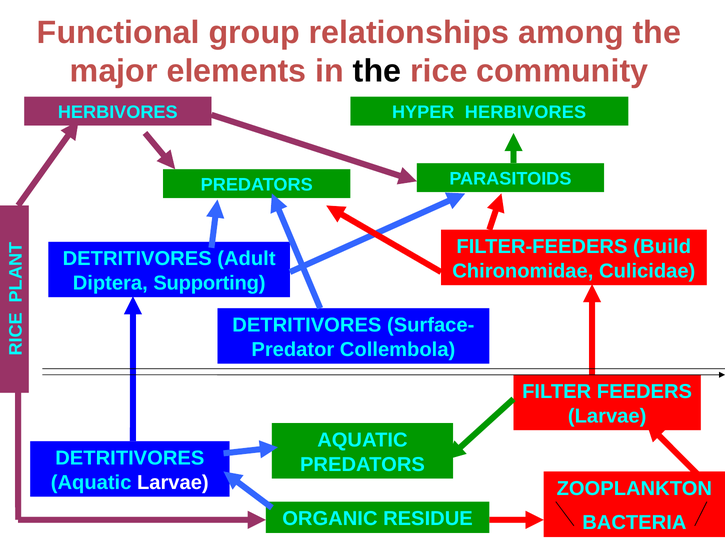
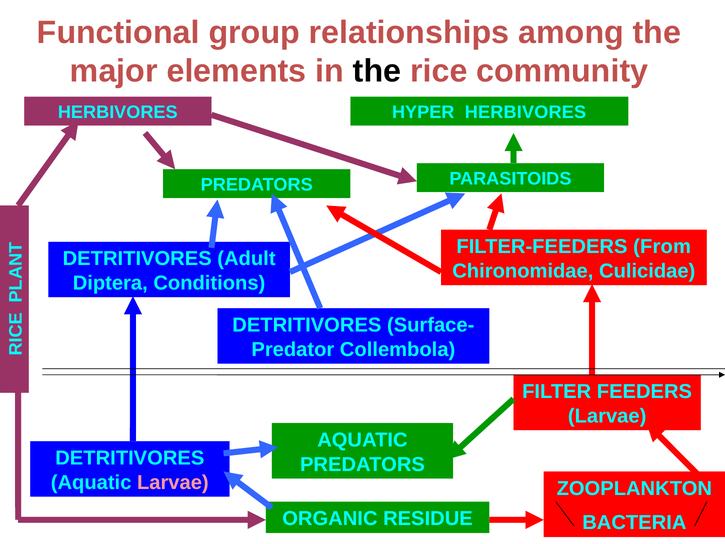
Build: Build -> From
Supporting: Supporting -> Conditions
Larvae at (173, 482) colour: white -> pink
